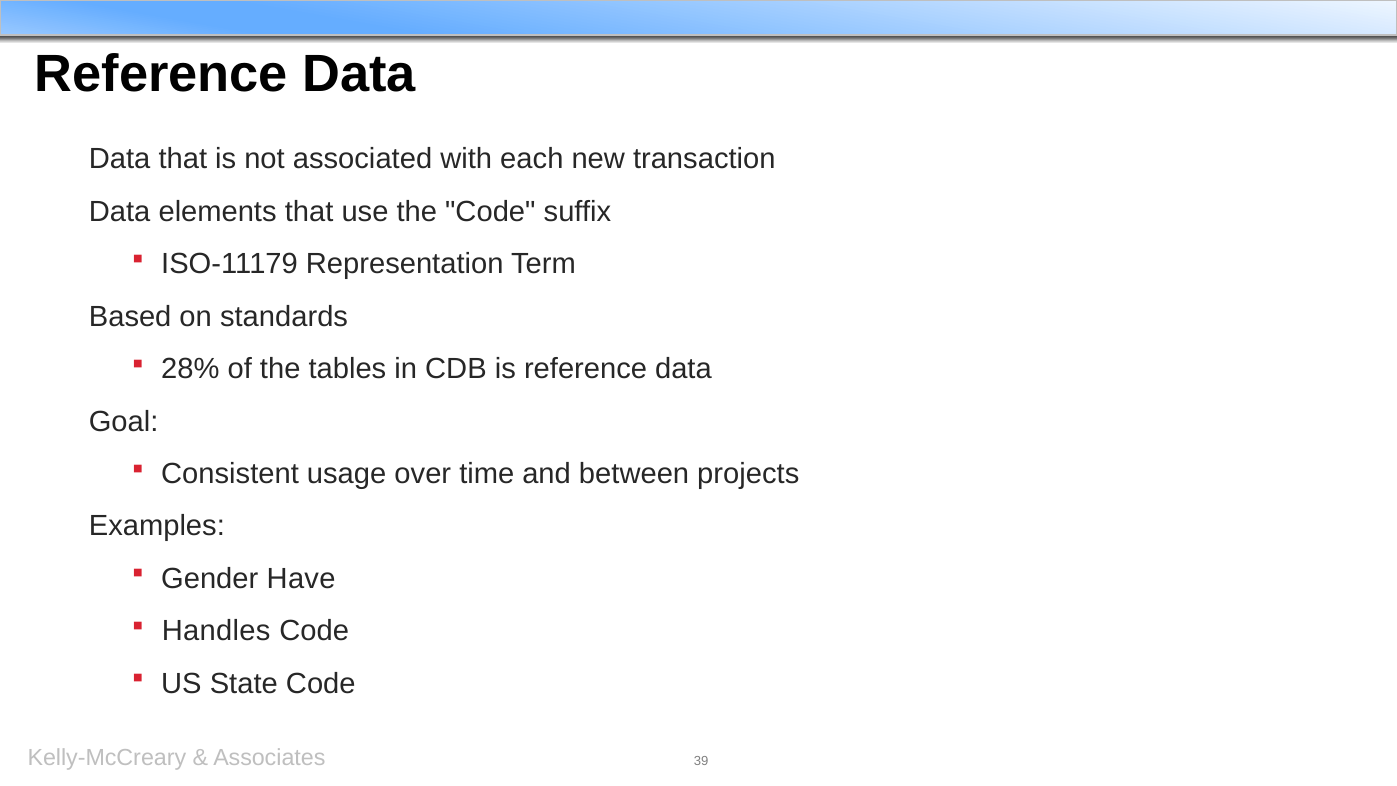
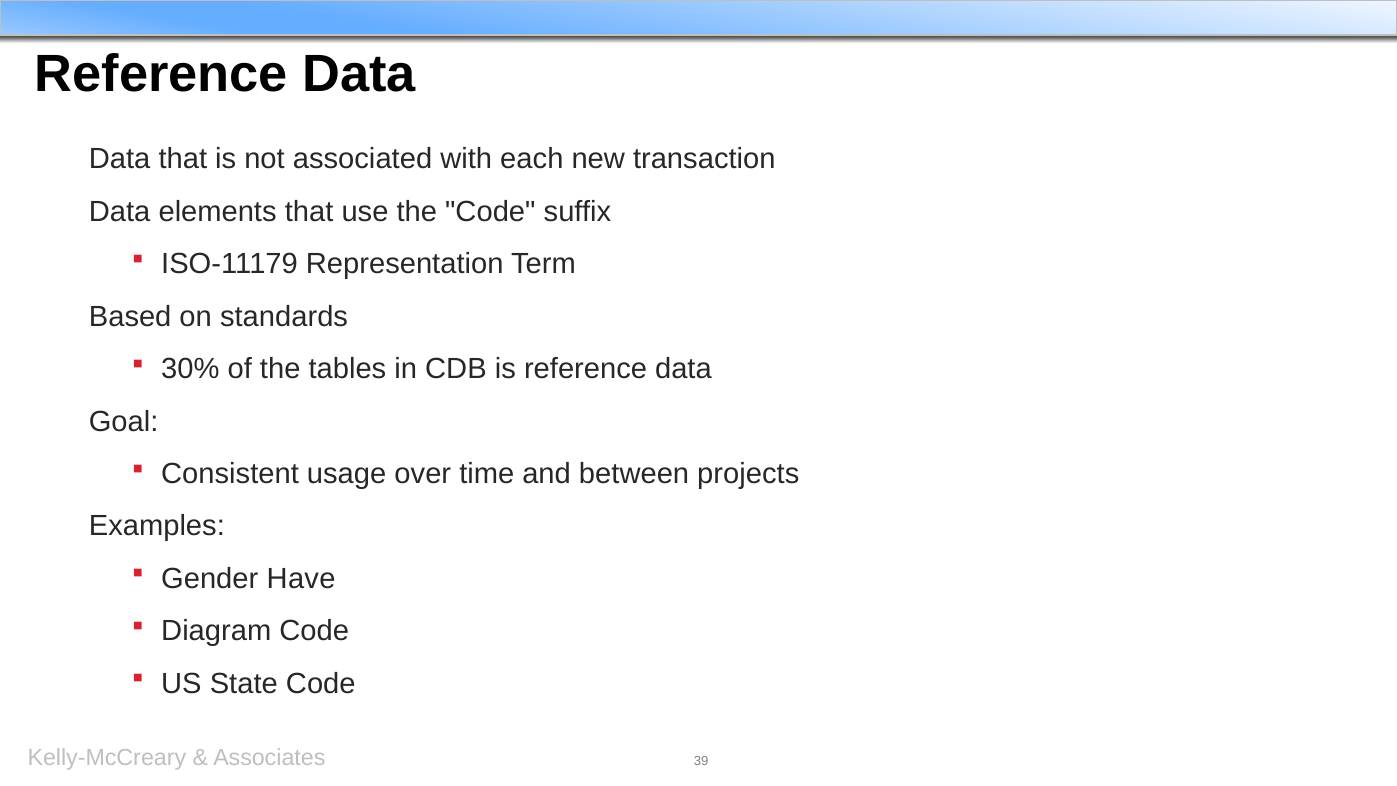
28%: 28% -> 30%
Handles: Handles -> Diagram
